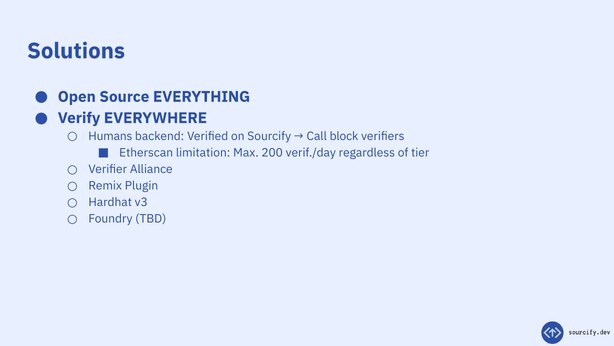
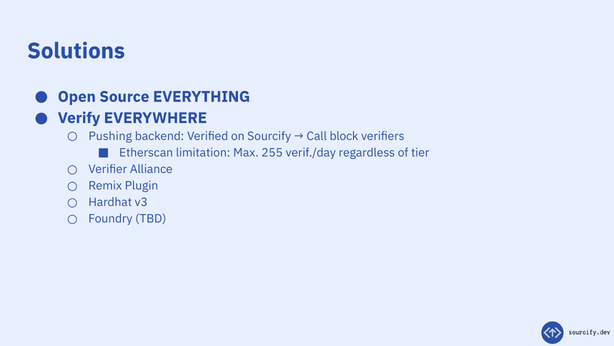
Humans: Humans -> Pushing
200: 200 -> 255
